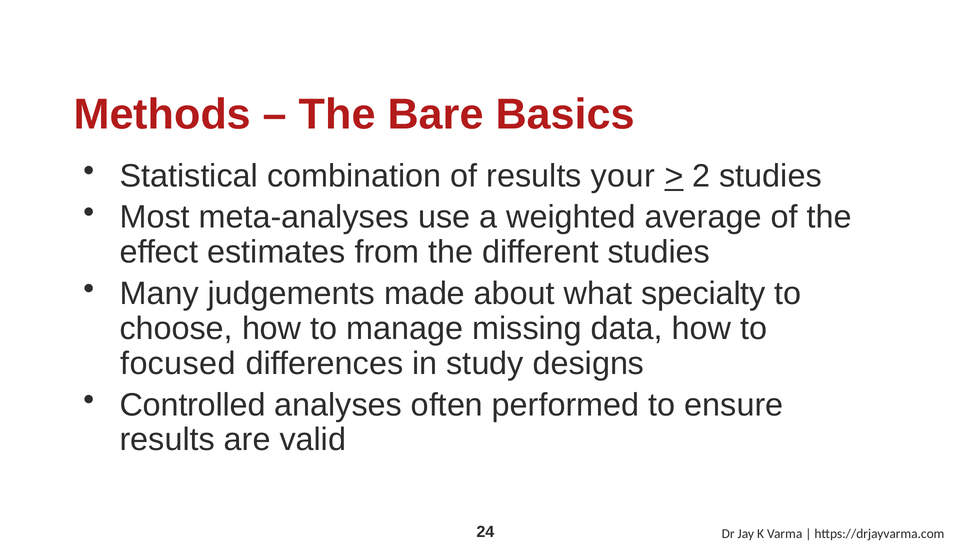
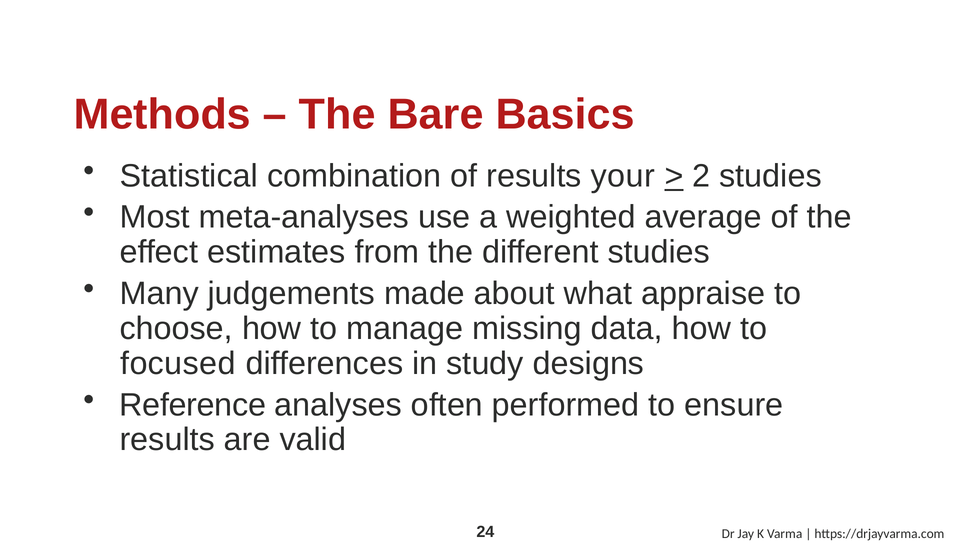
specialty: specialty -> appraise
Controlled: Controlled -> Reference
